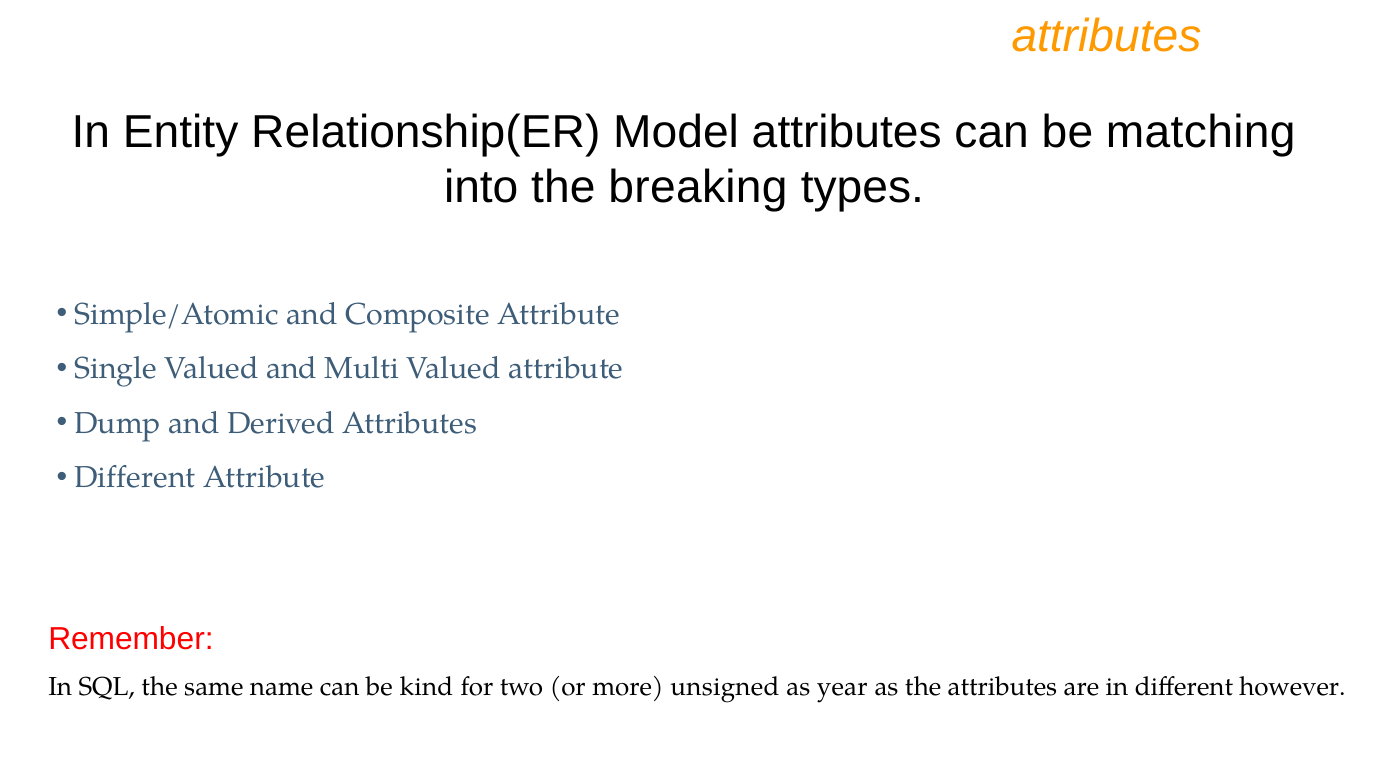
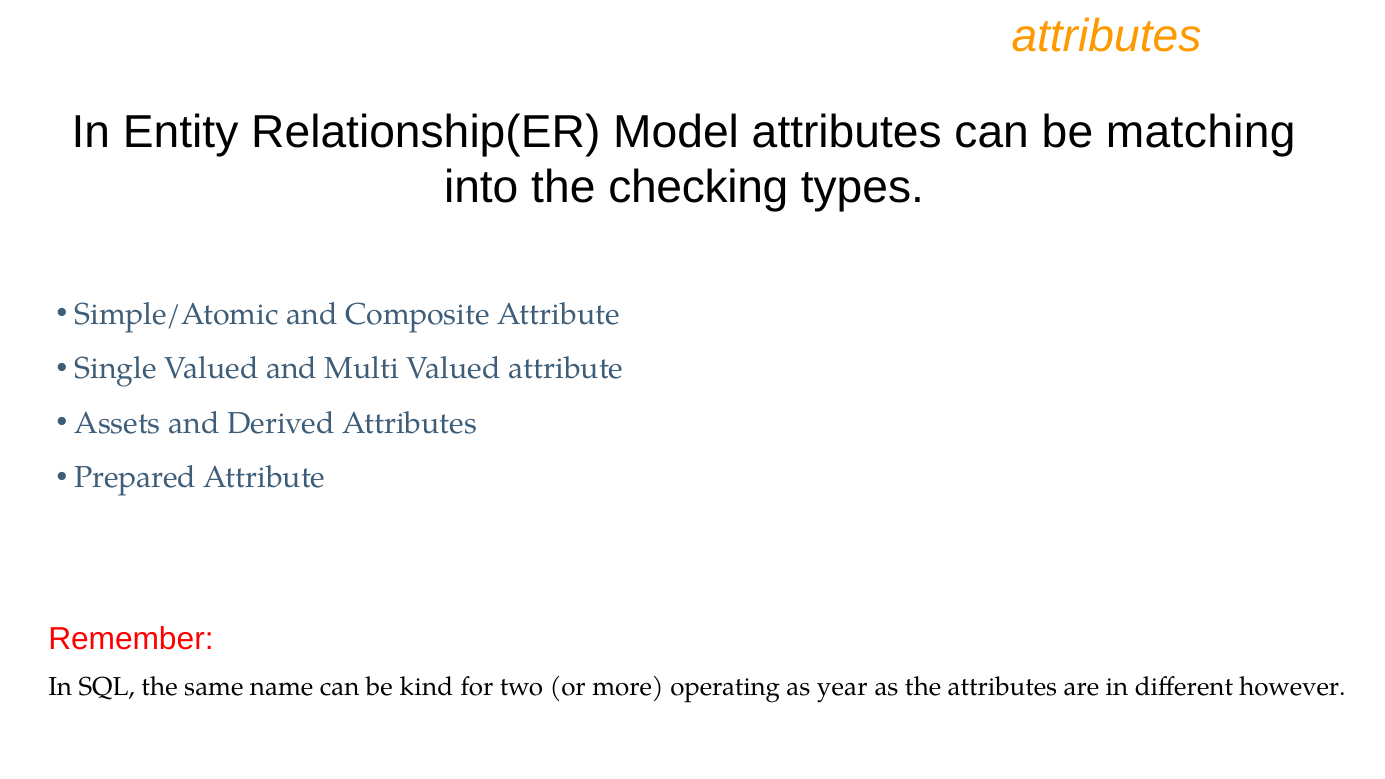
breaking: breaking -> checking
Dump: Dump -> Assets
Different at (135, 478): Different -> Prepared
unsigned: unsigned -> operating
